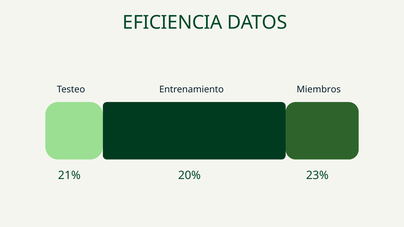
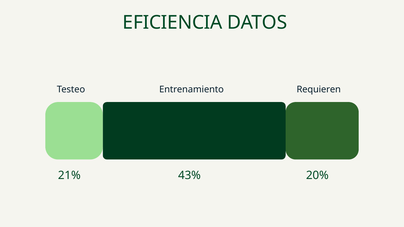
Miembros: Miembros -> Requieren
20%: 20% -> 43%
23%: 23% -> 20%
